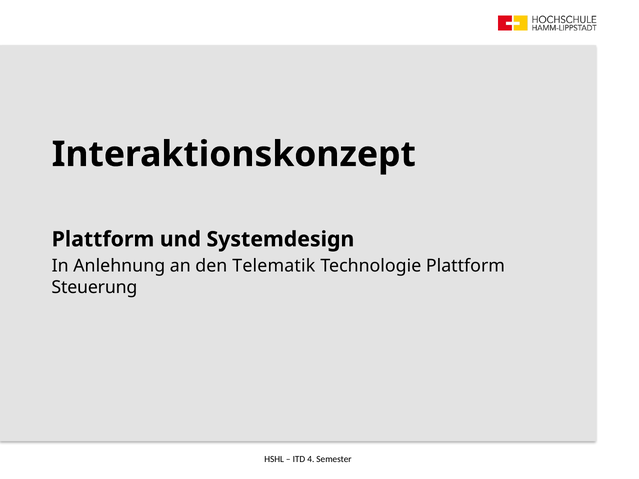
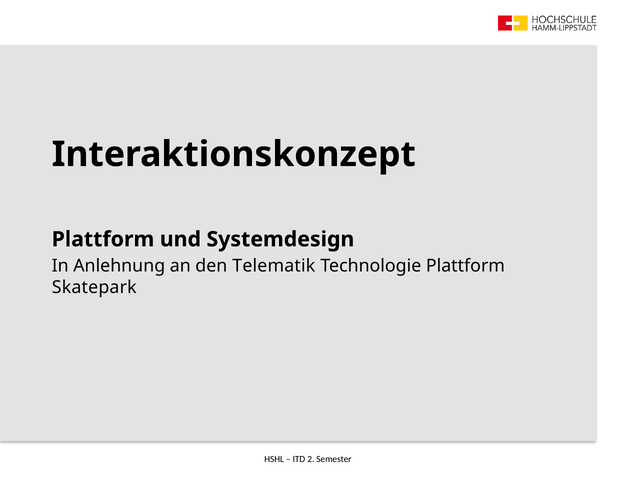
Steuerung: Steuerung -> Skatepark
4: 4 -> 2
